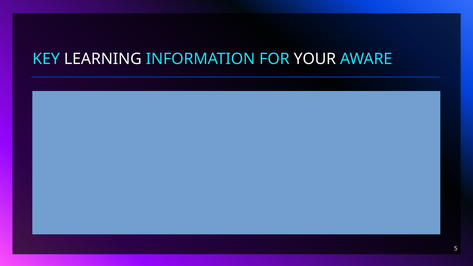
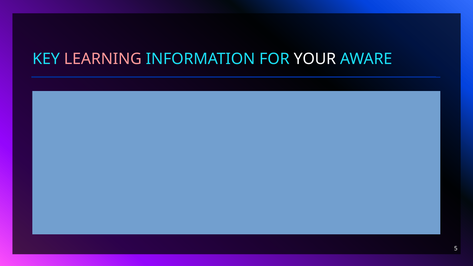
LEARNING colour: white -> pink
